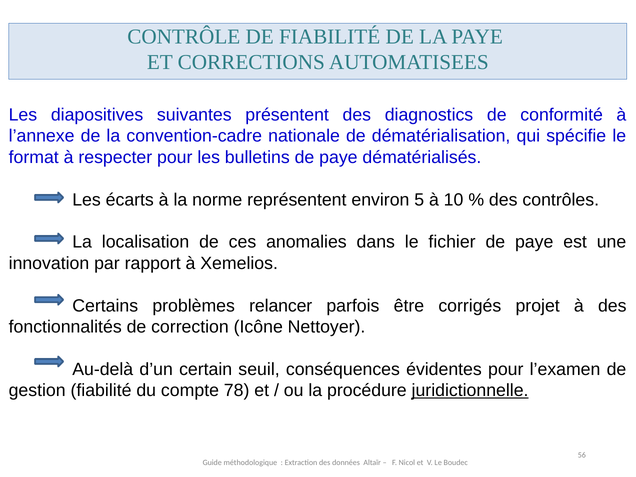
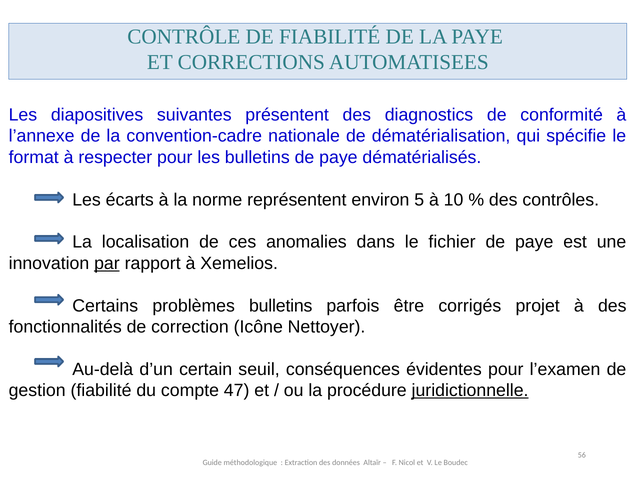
par underline: none -> present
problèmes relancer: relancer -> bulletins
78: 78 -> 47
